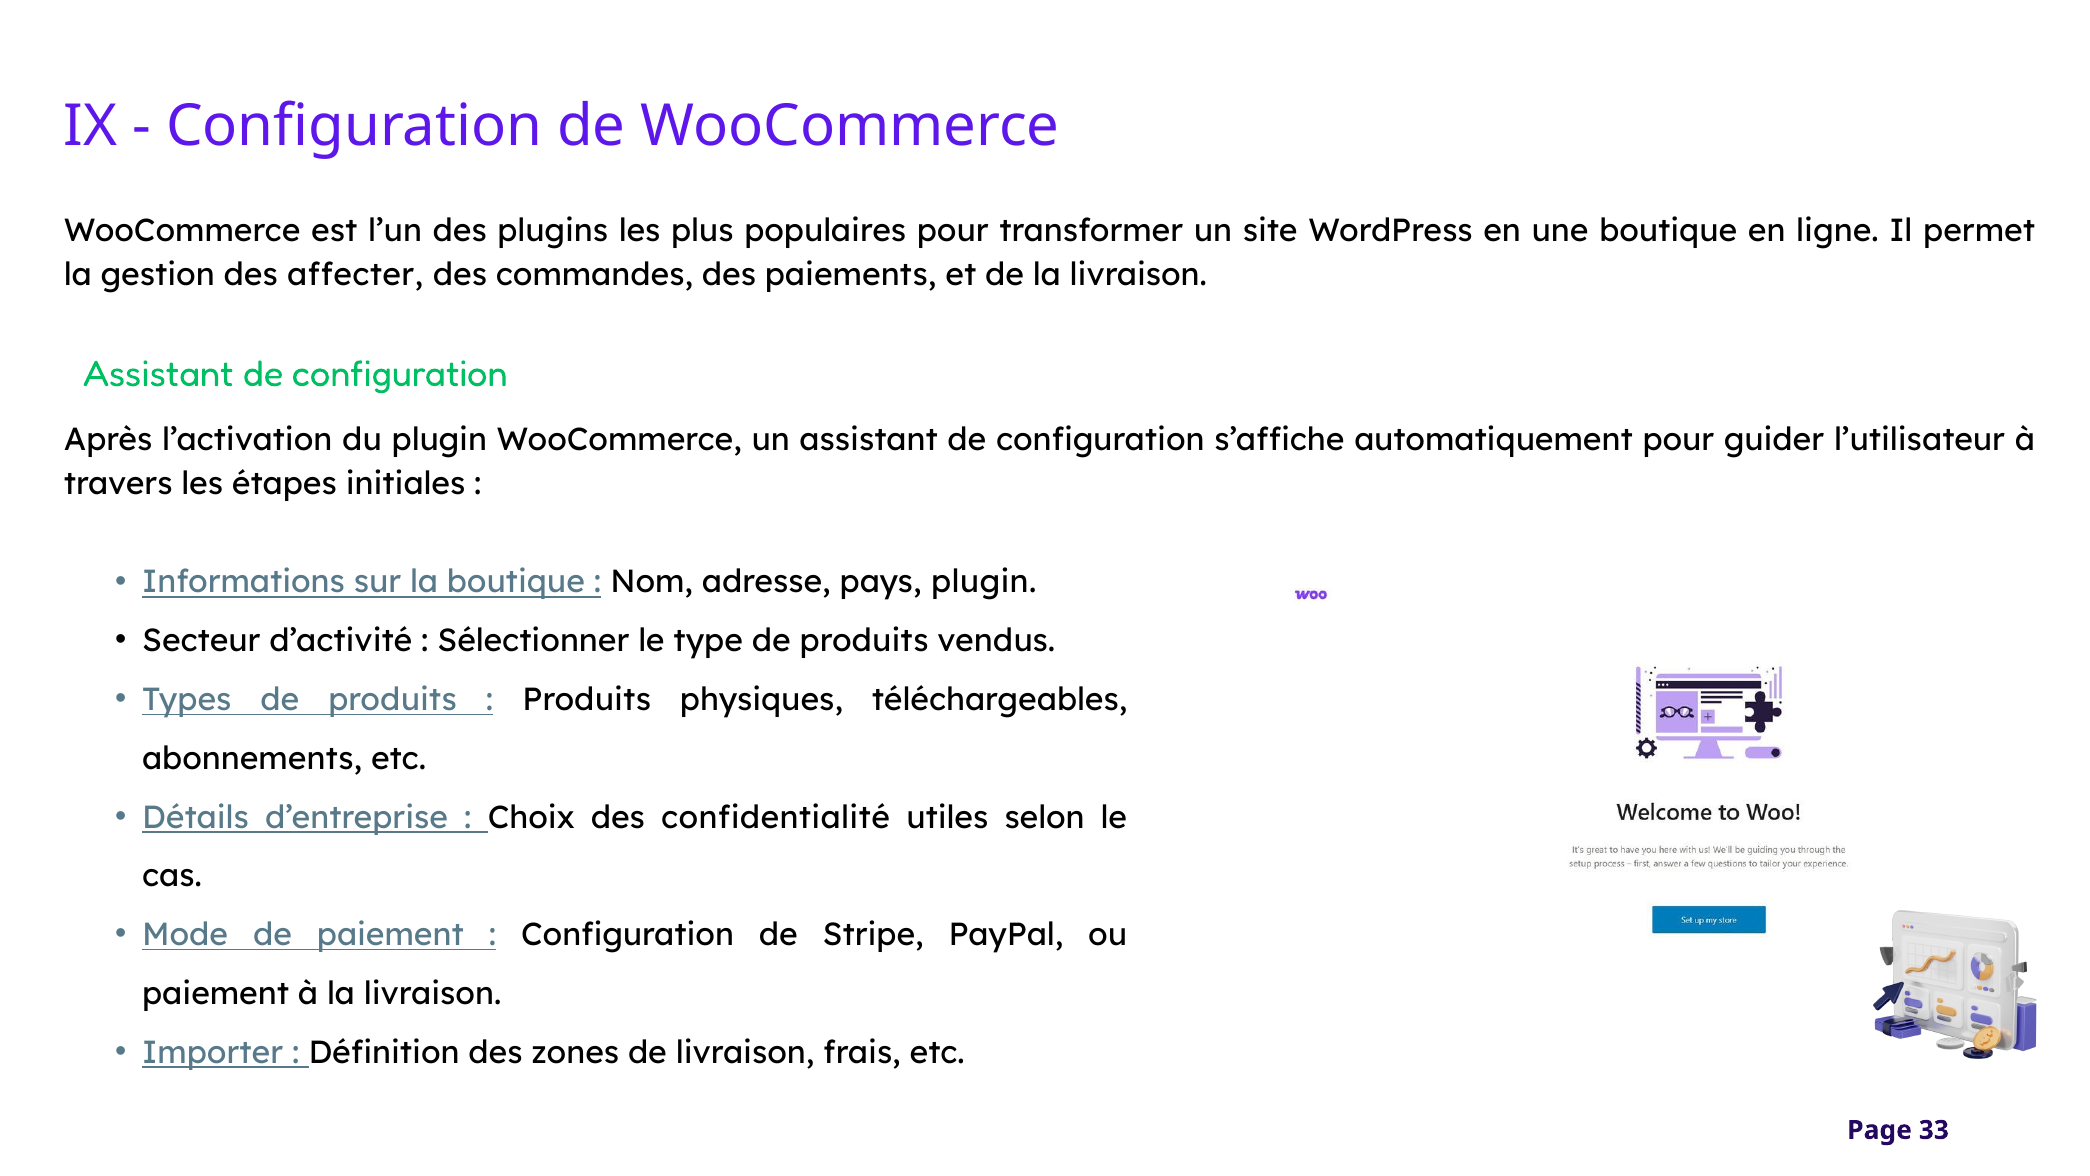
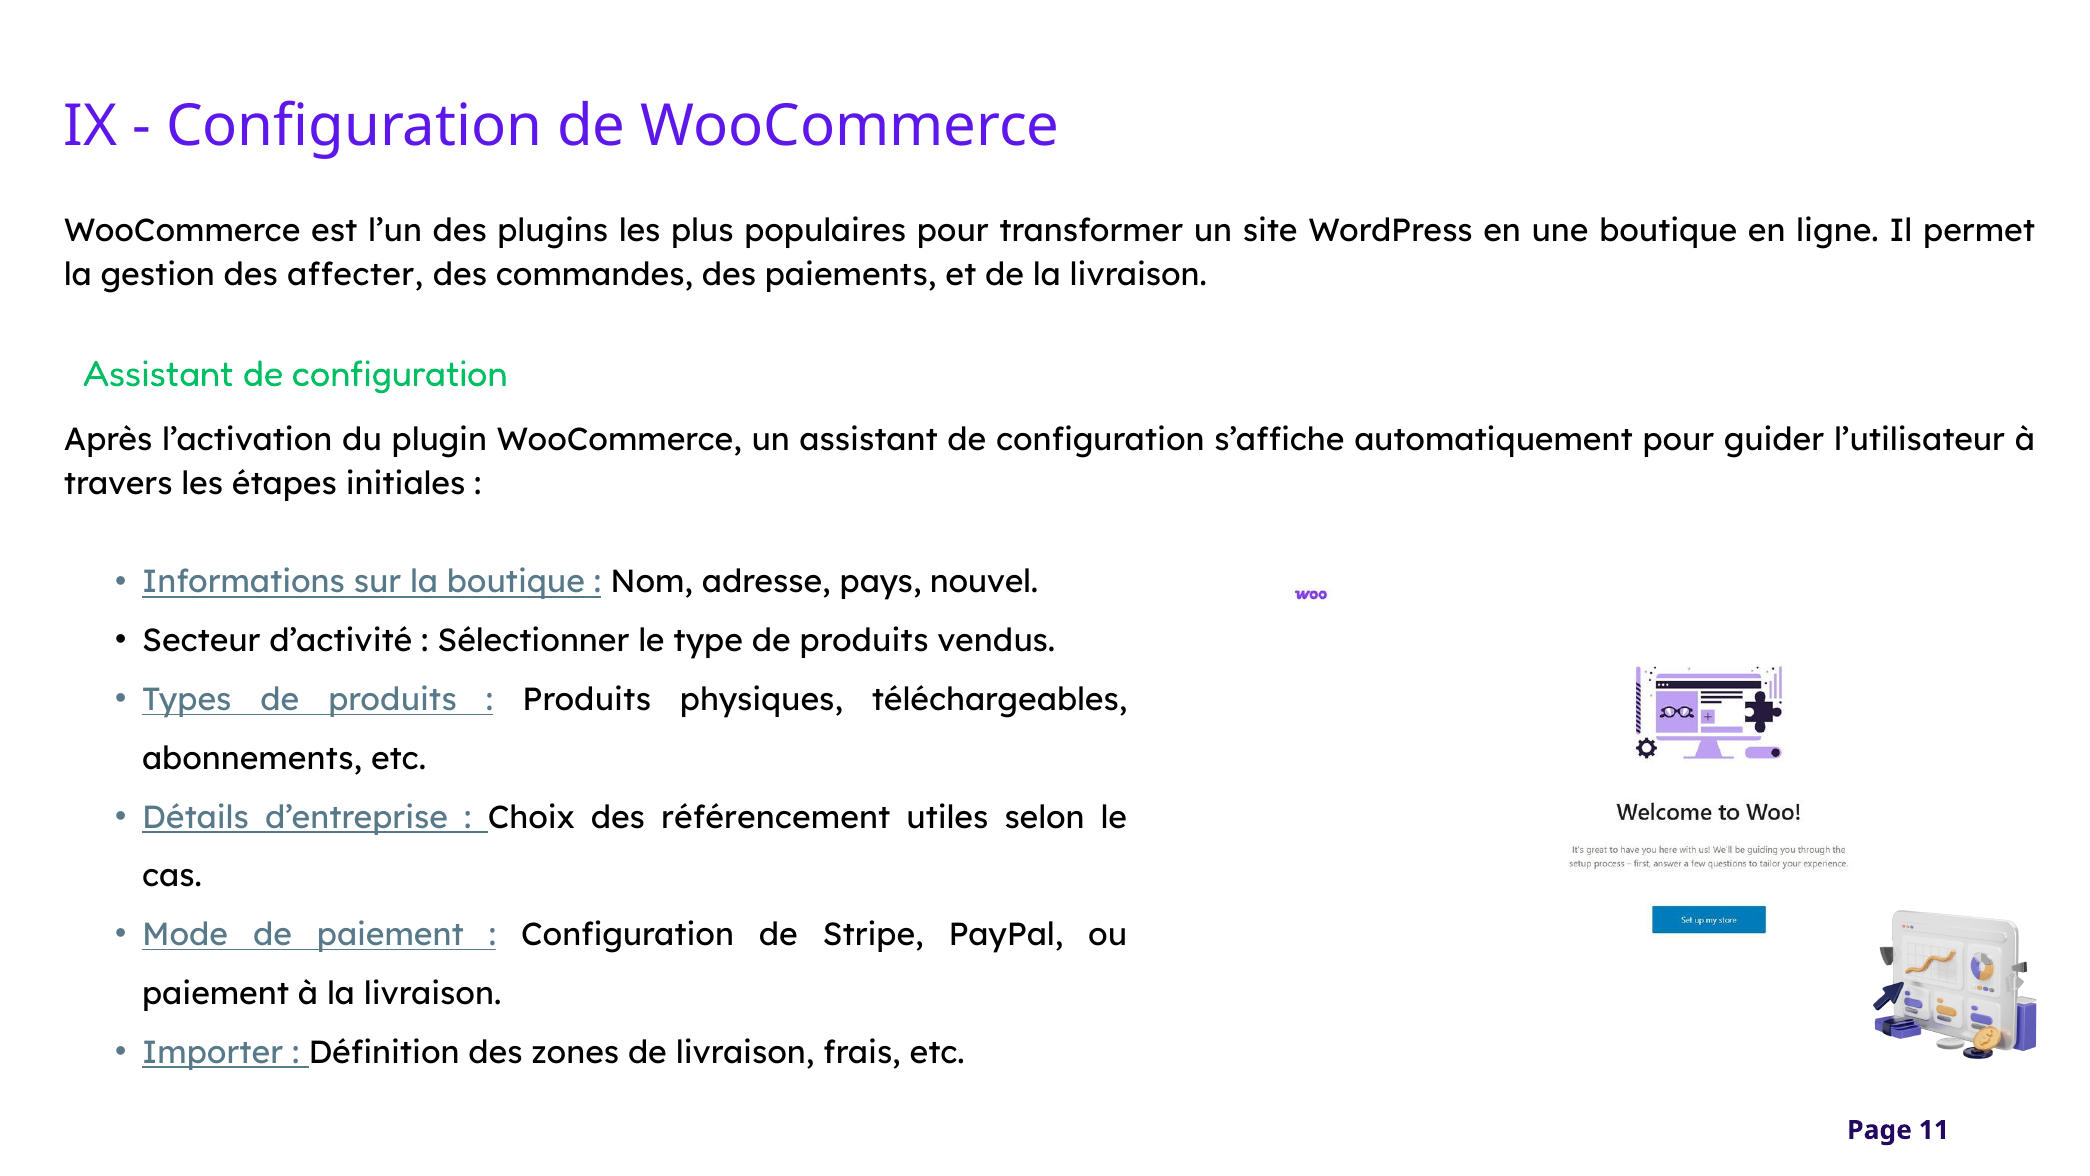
pays plugin: plugin -> nouvel
confidentialité: confidentialité -> référencement
33: 33 -> 11
